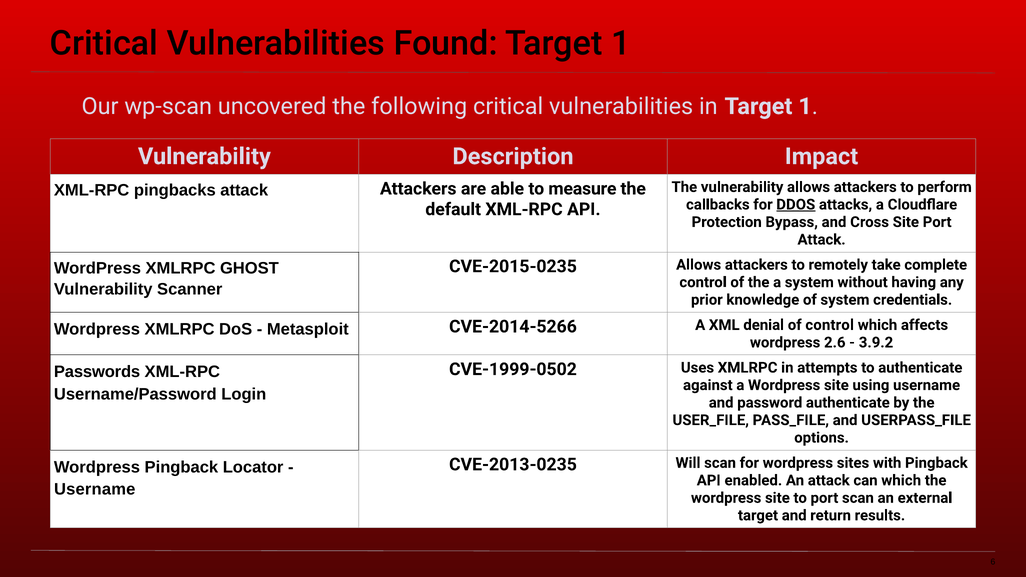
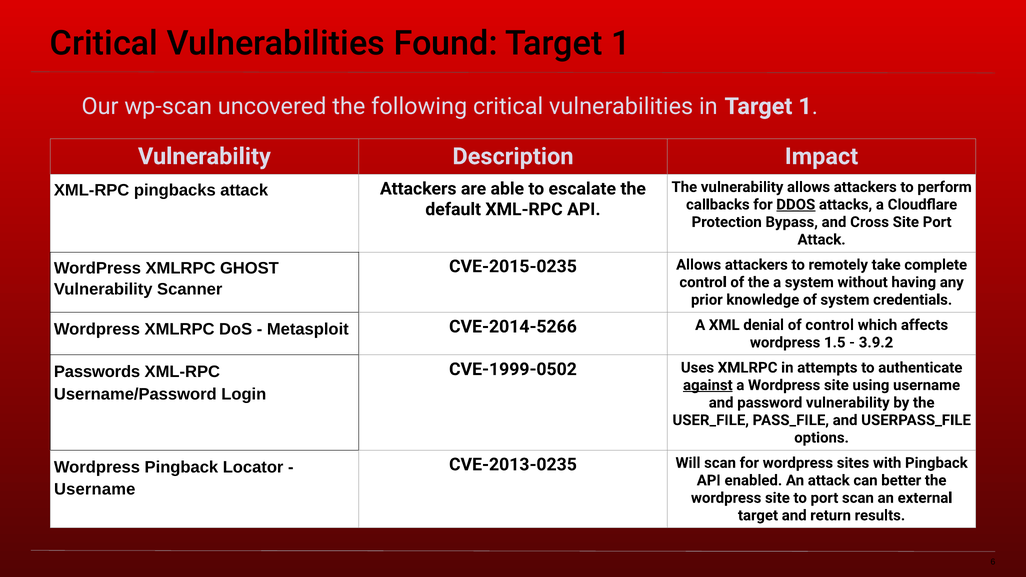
measure: measure -> escalate
2.6: 2.6 -> 1.5
against underline: none -> present
password authenticate: authenticate -> vulnerability
can which: which -> better
